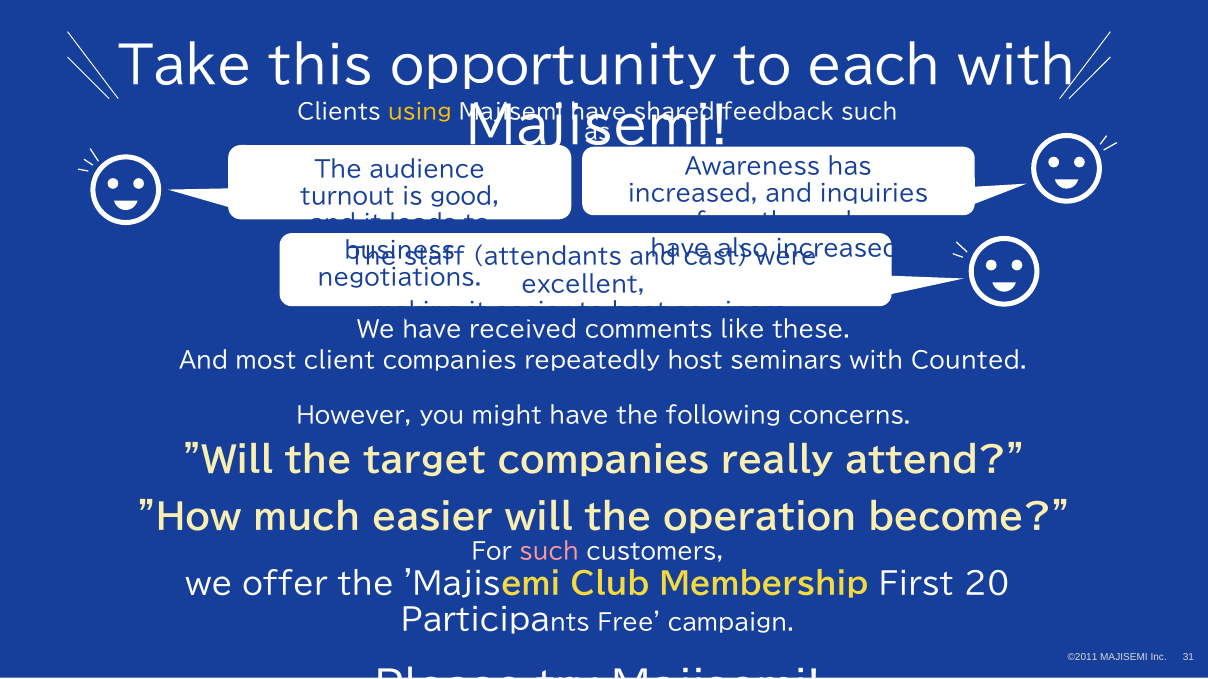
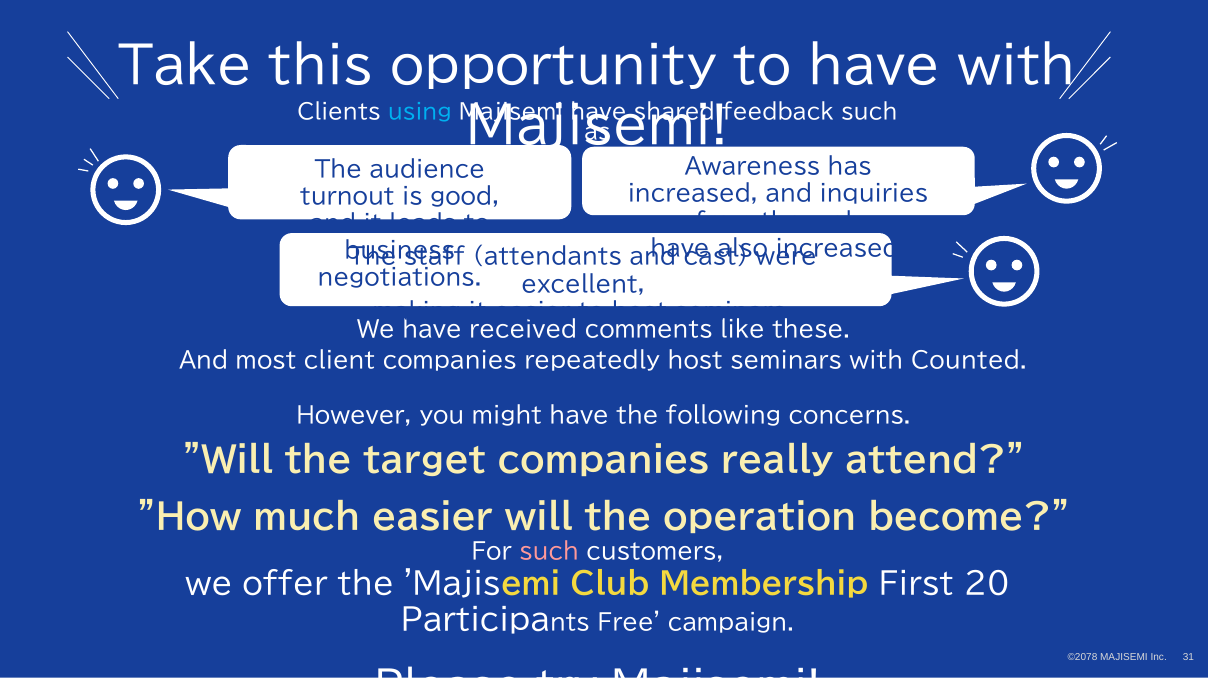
to each: each -> have
using colour: yellow -> light blue
©2011: ©2011 -> ©2078
